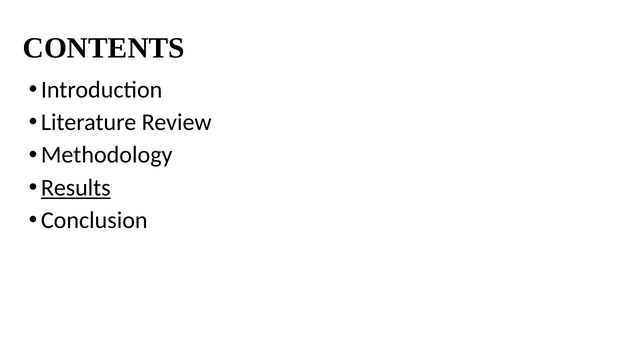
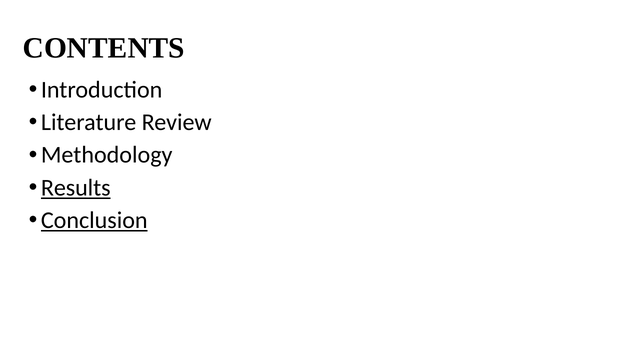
Conclusion underline: none -> present
